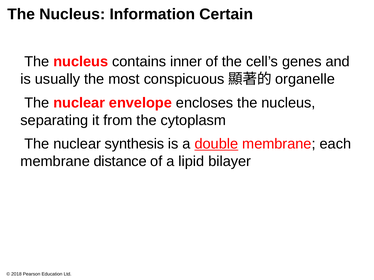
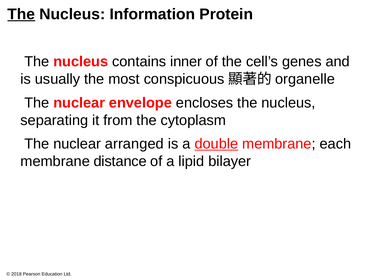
The at (21, 14) underline: none -> present
Certain: Certain -> Protein
synthesis: synthesis -> arranged
